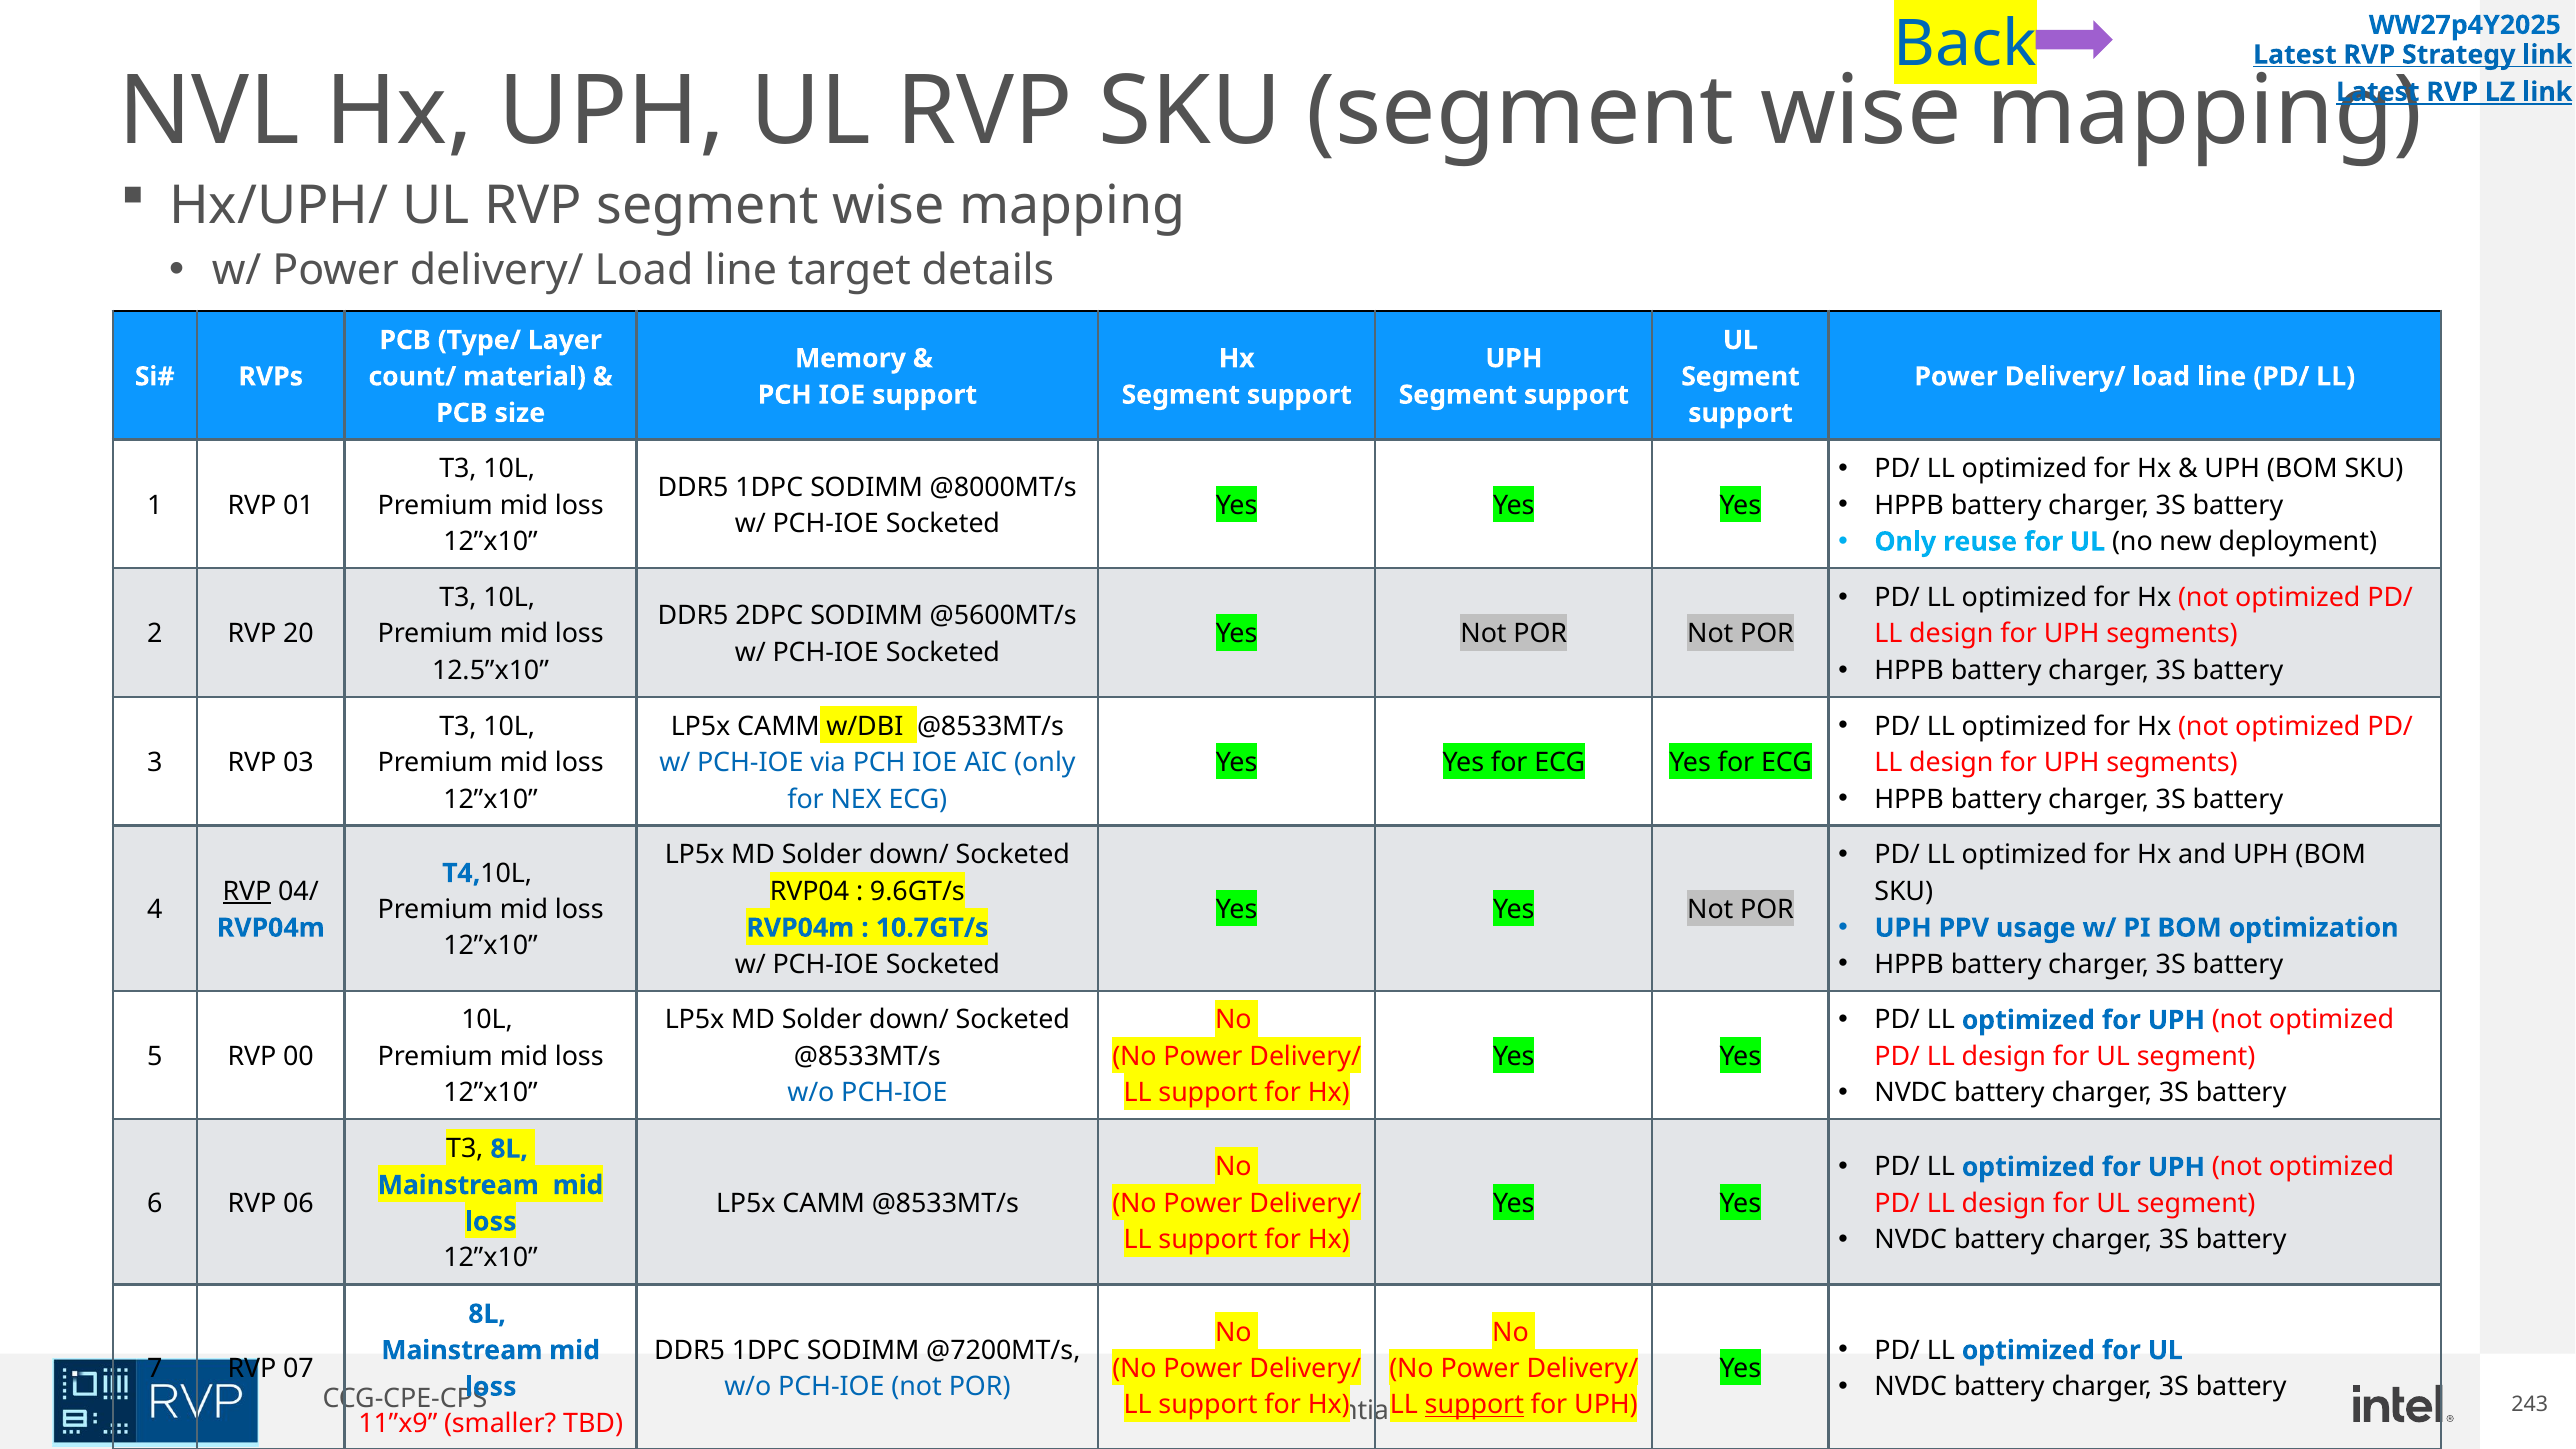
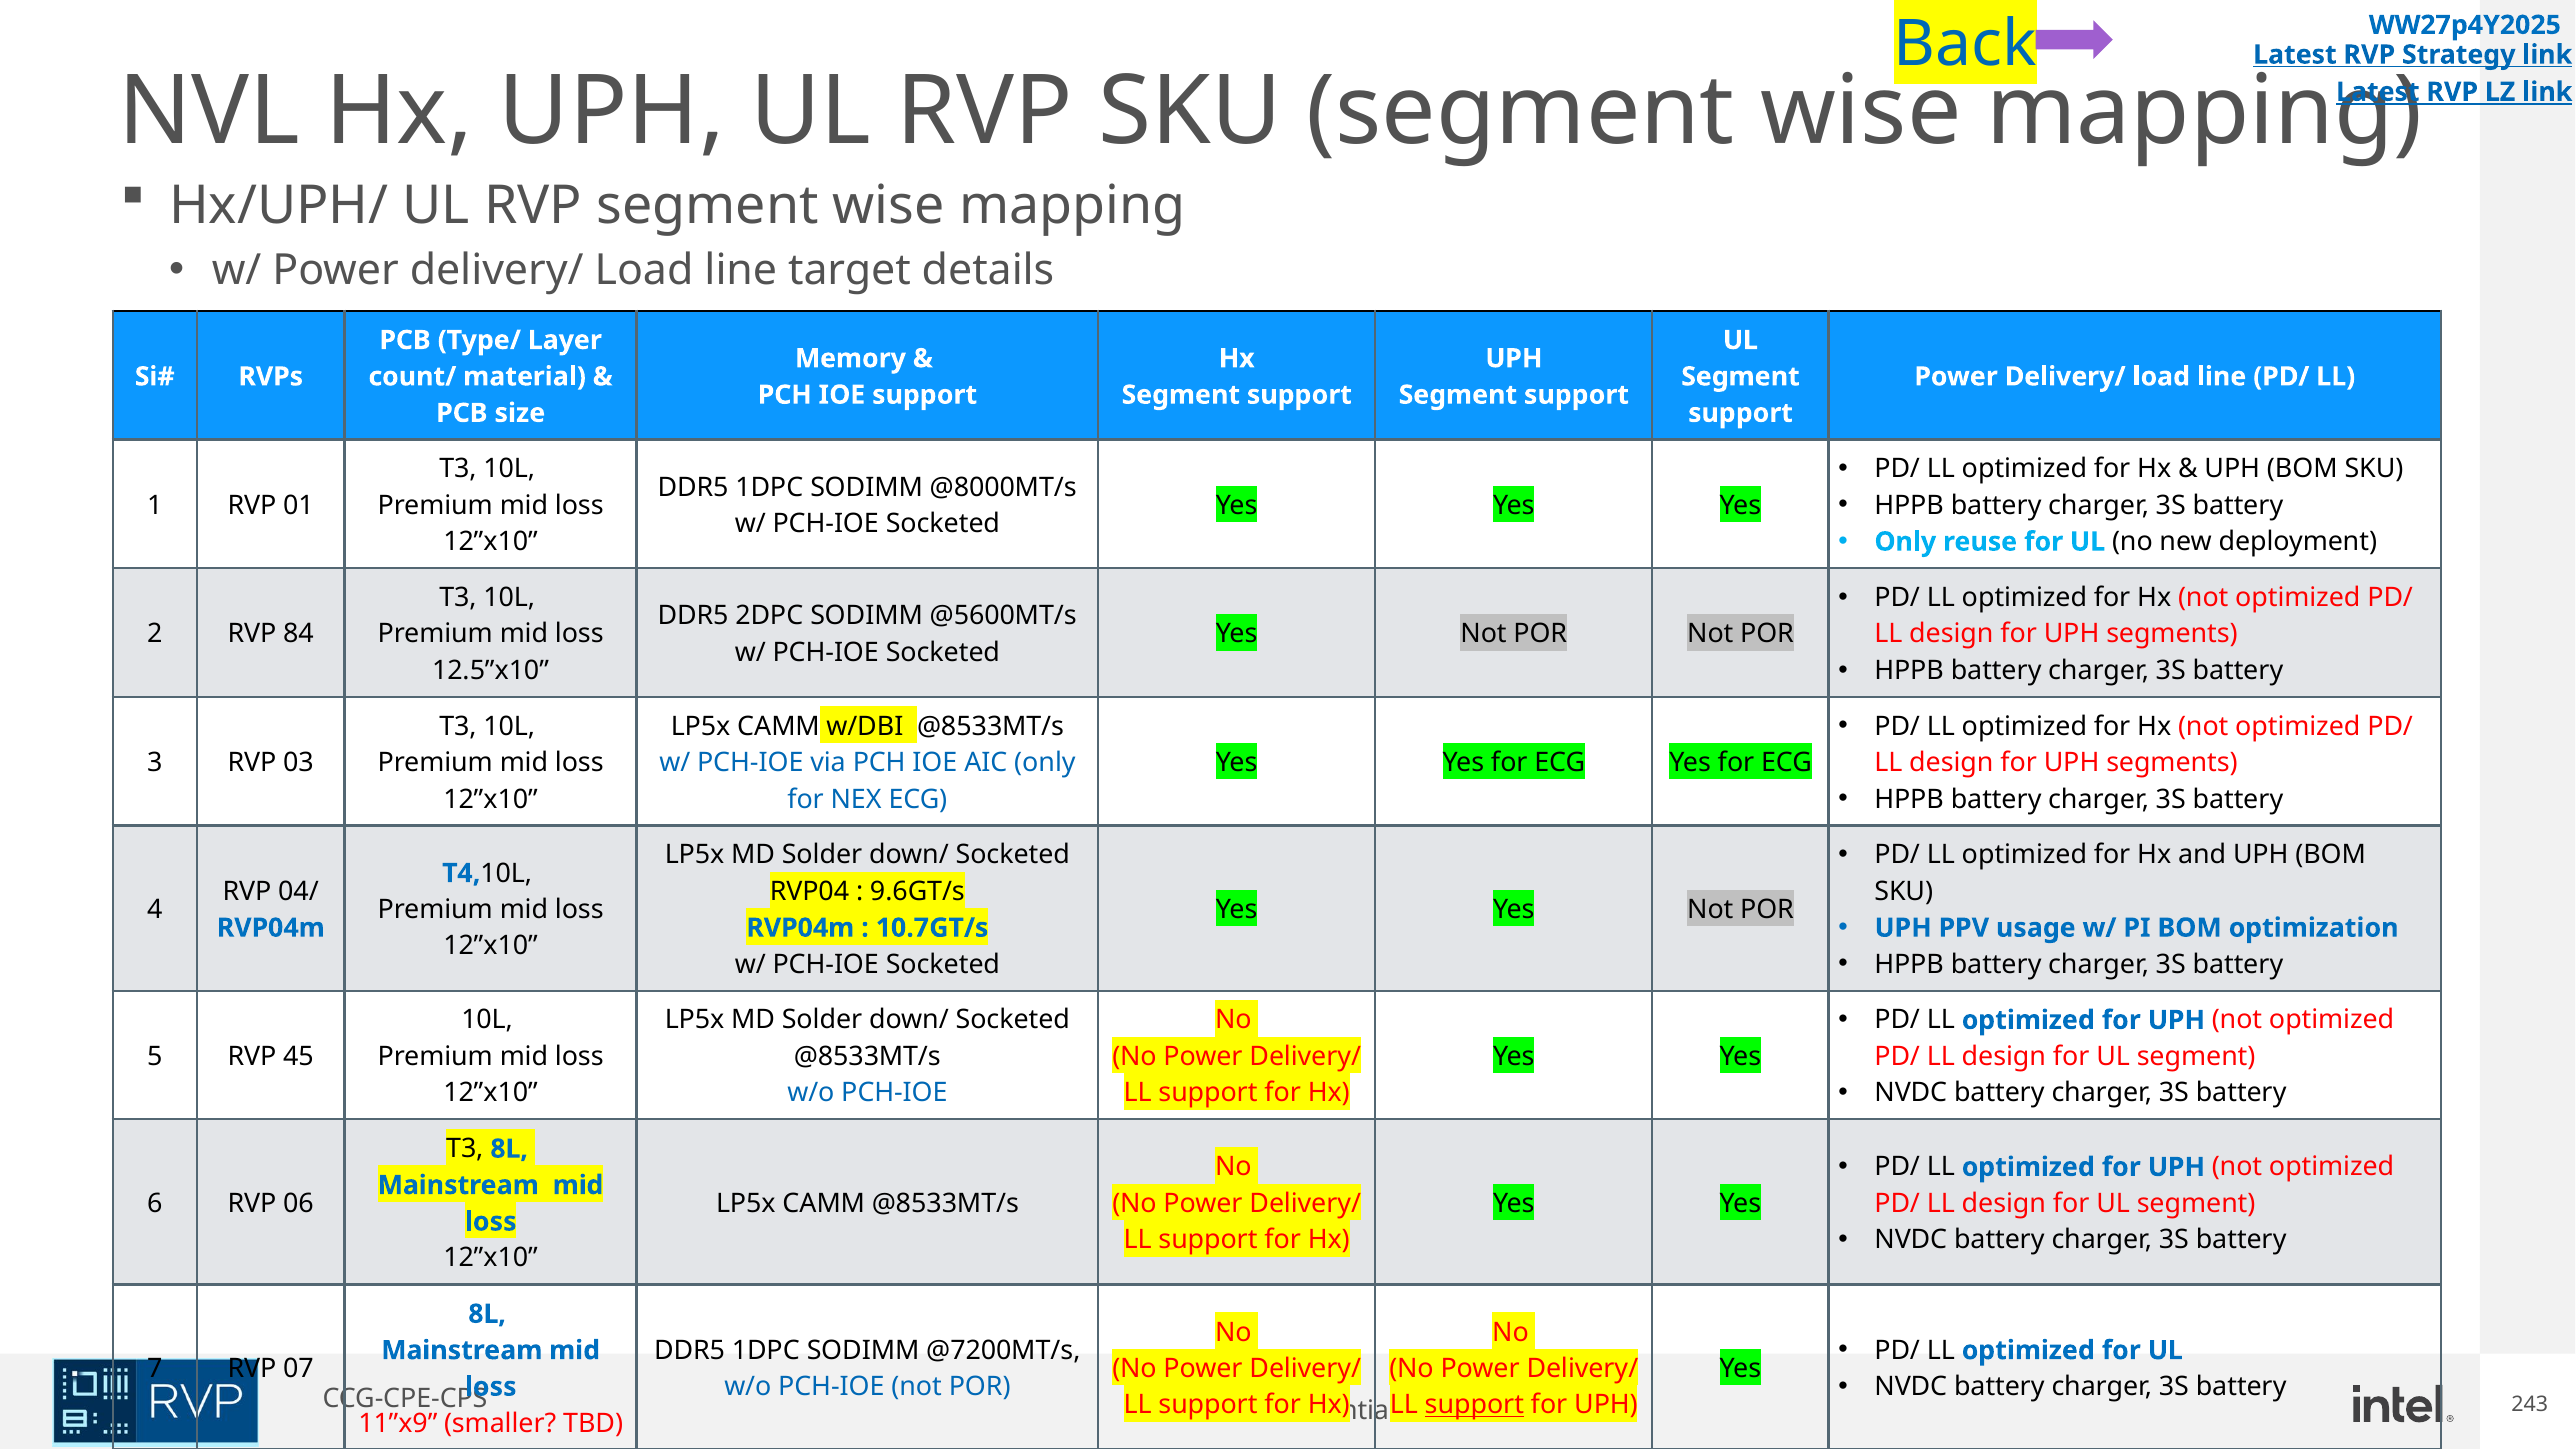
20: 20 -> 84
RVP at (247, 891) underline: present -> none
00: 00 -> 45
